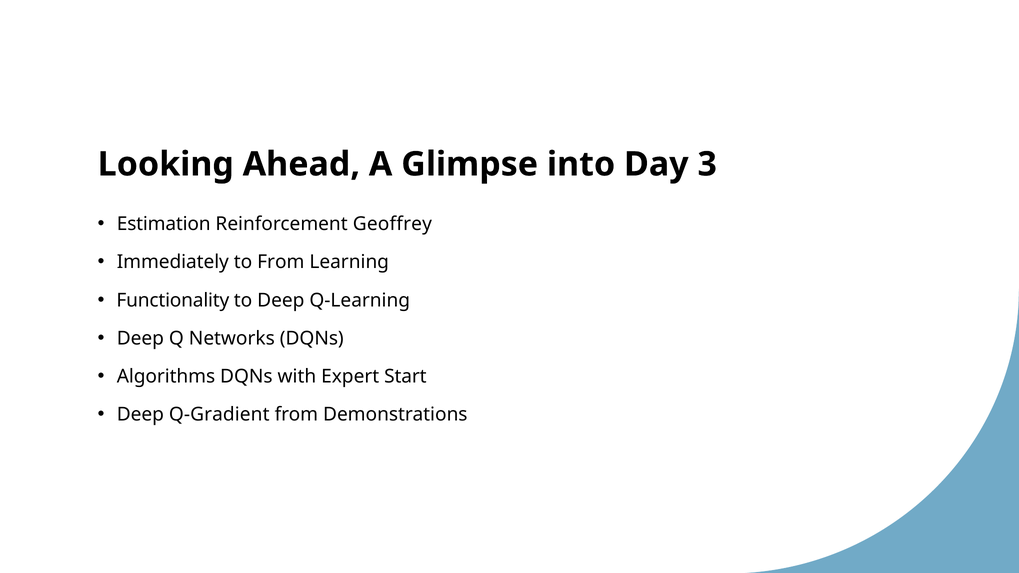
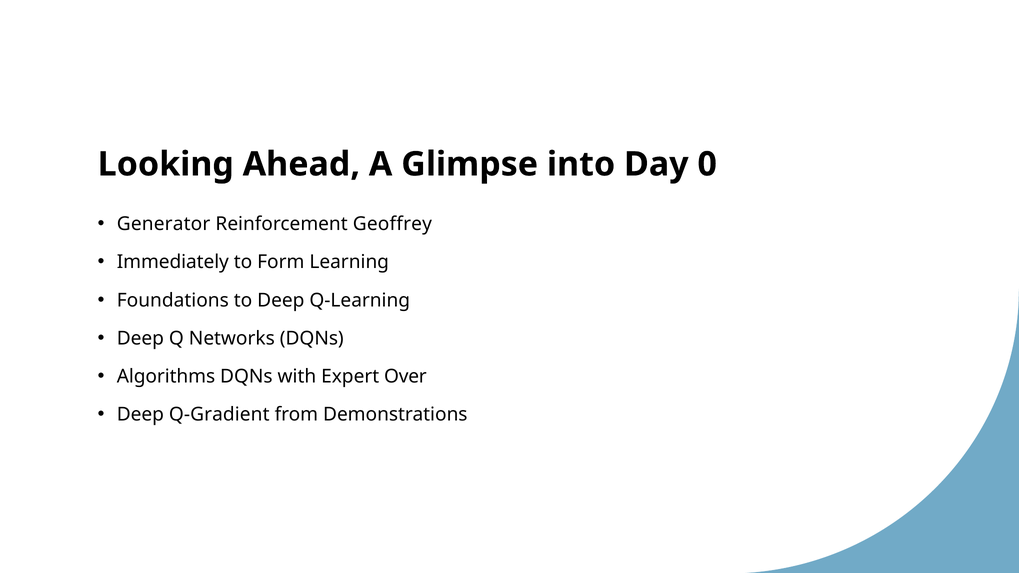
3: 3 -> 0
Estimation: Estimation -> Generator
to From: From -> Form
Functionality: Functionality -> Foundations
Start: Start -> Over
